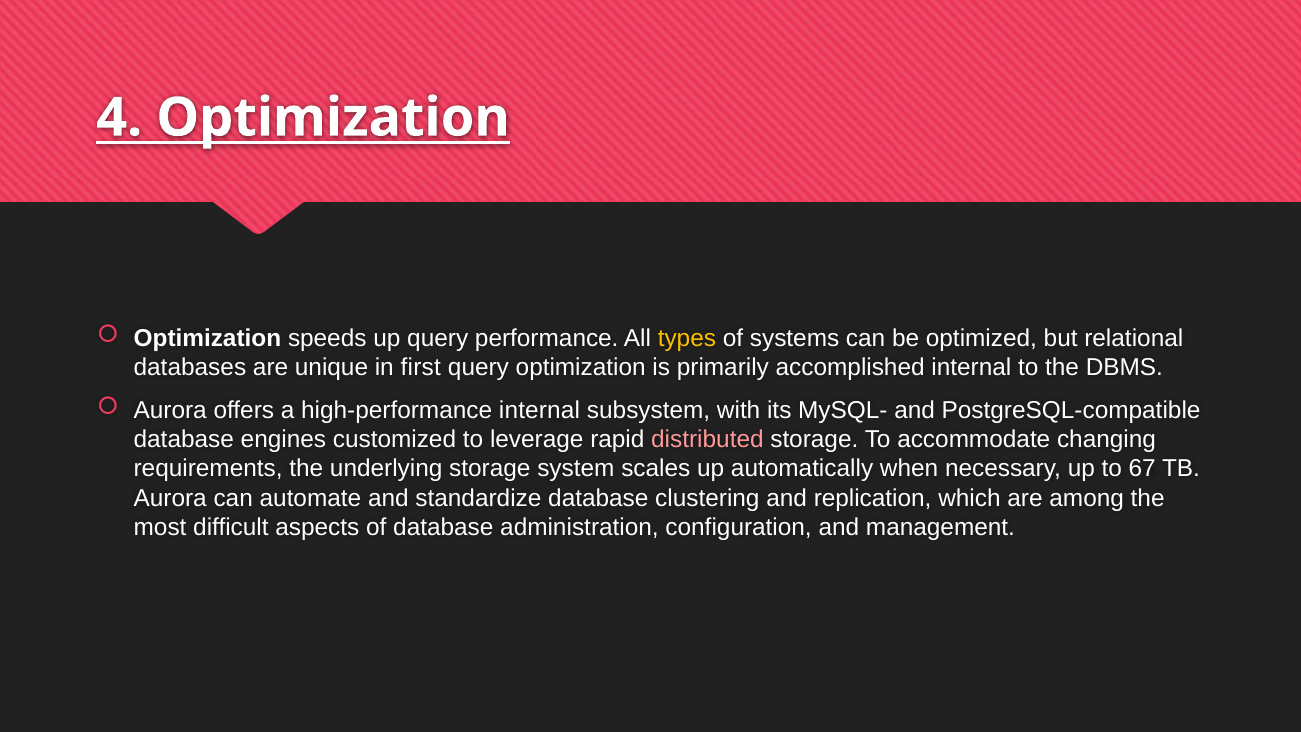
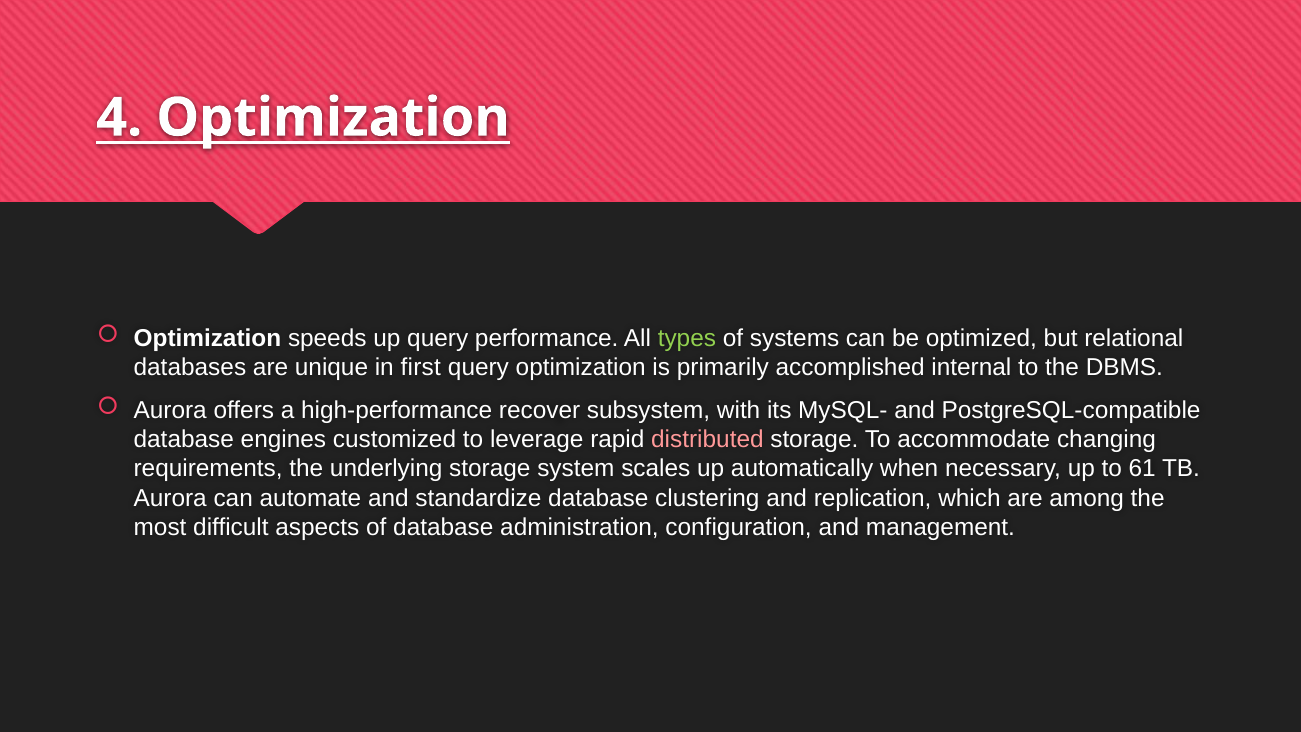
types colour: yellow -> light green
high-performance internal: internal -> recover
67: 67 -> 61
